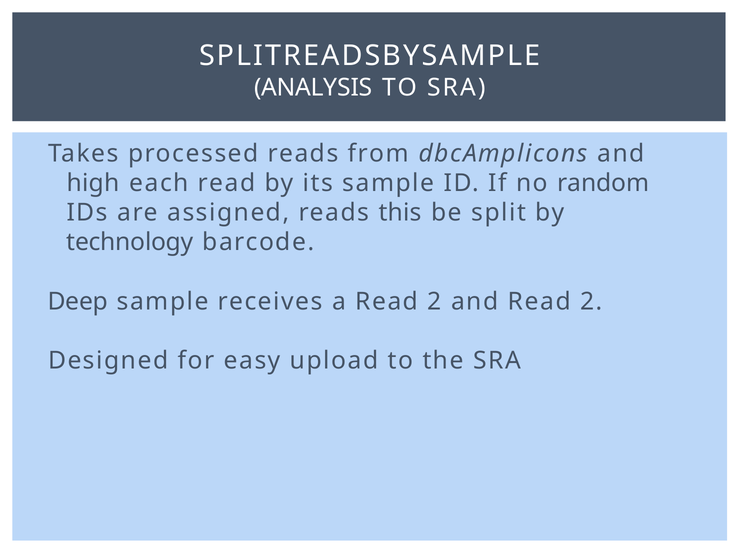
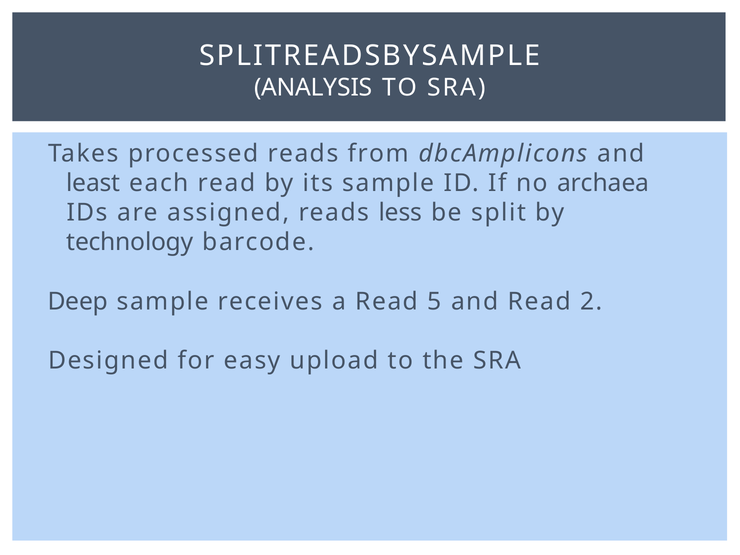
high: high -> least
random: random -> archaea
this: this -> less
a Read 2: 2 -> 5
